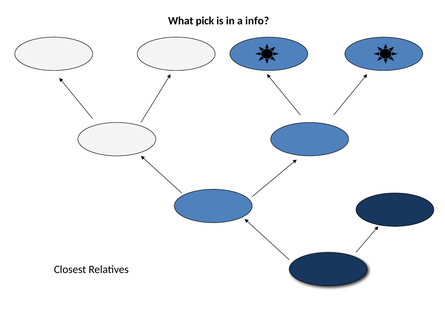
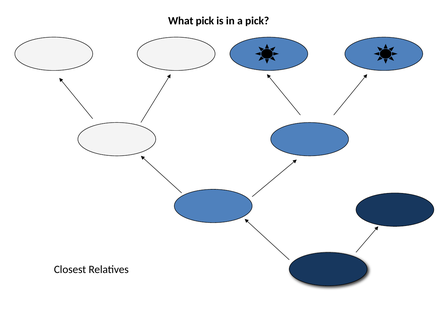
a info: info -> pick
